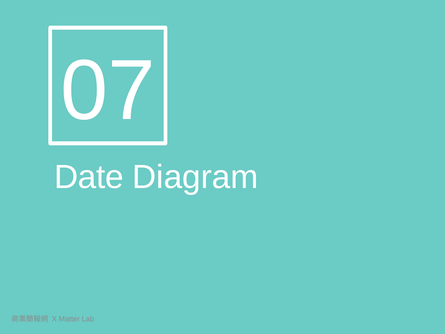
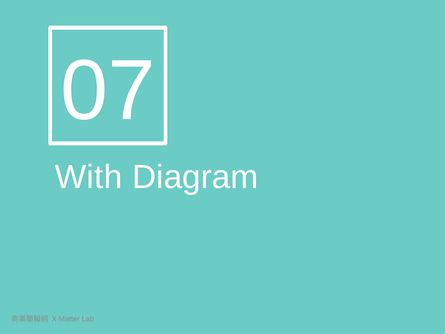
Date: Date -> With
